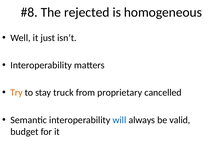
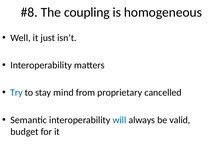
rejected: rejected -> coupling
Try colour: orange -> blue
truck: truck -> mind
